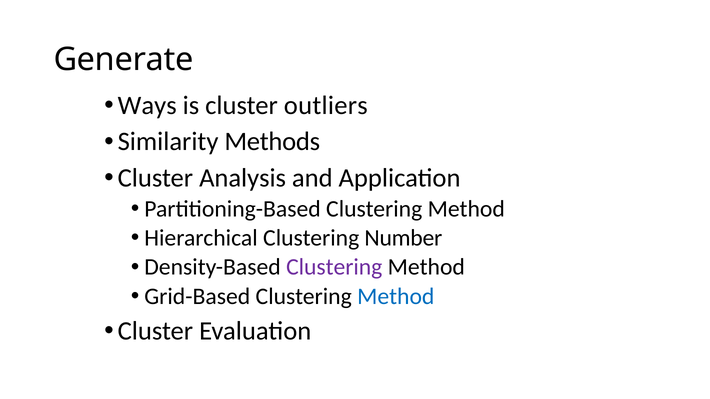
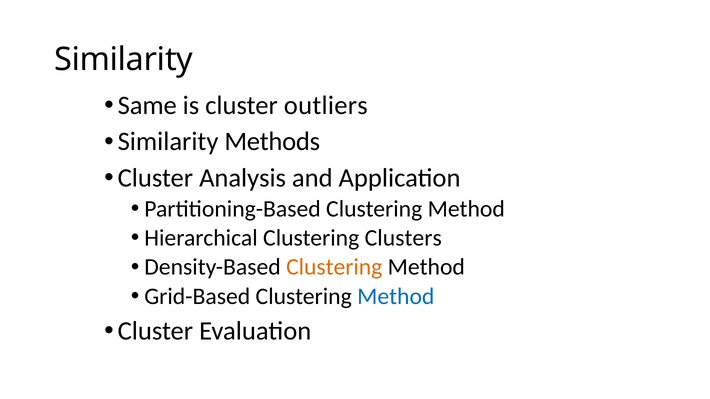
Generate at (124, 60): Generate -> Similarity
Ways: Ways -> Same
Number: Number -> Clusters
Clustering at (334, 267) colour: purple -> orange
